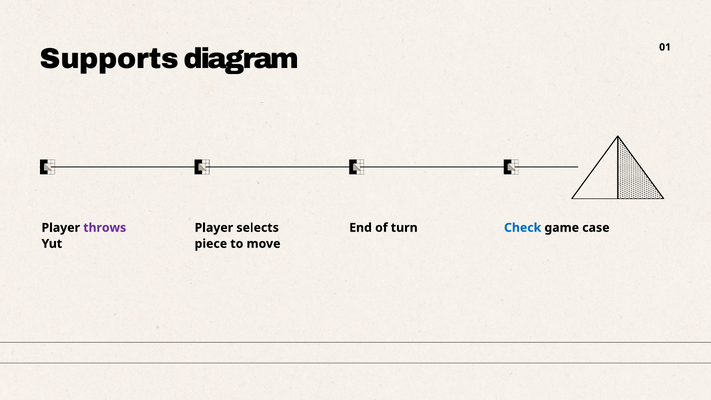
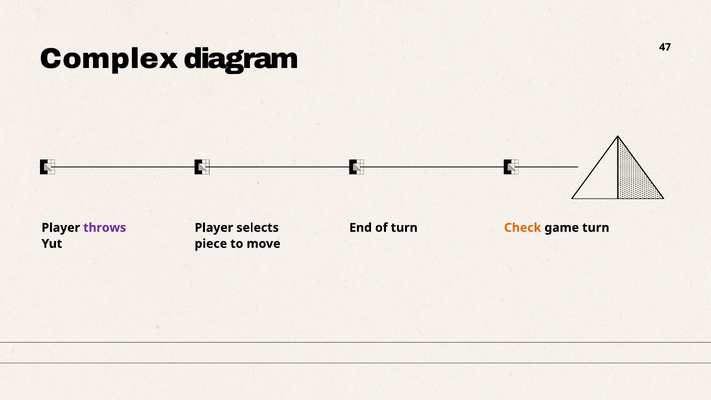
Supports: Supports -> Complex
01: 01 -> 47
Check colour: blue -> orange
game case: case -> turn
